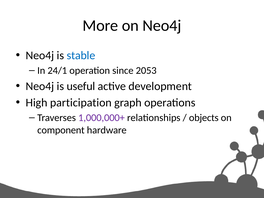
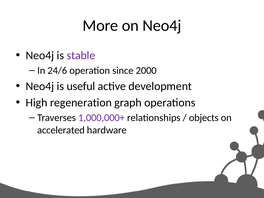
stable colour: blue -> purple
24/1: 24/1 -> 24/6
2053: 2053 -> 2000
participation: participation -> regeneration
component: component -> accelerated
